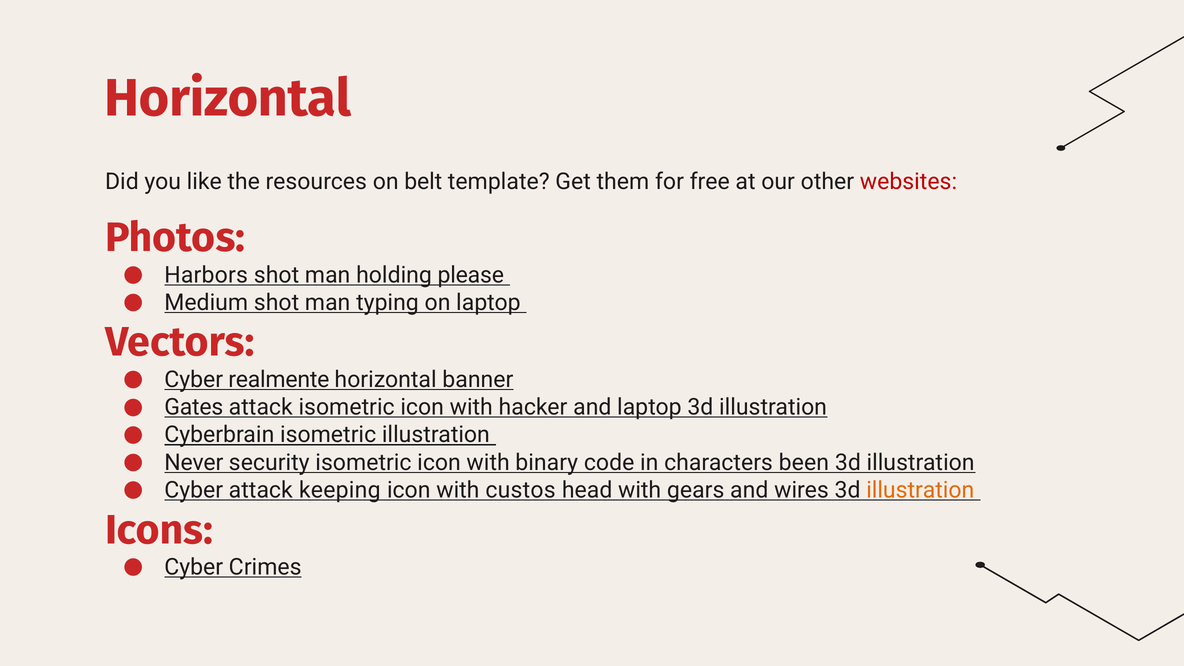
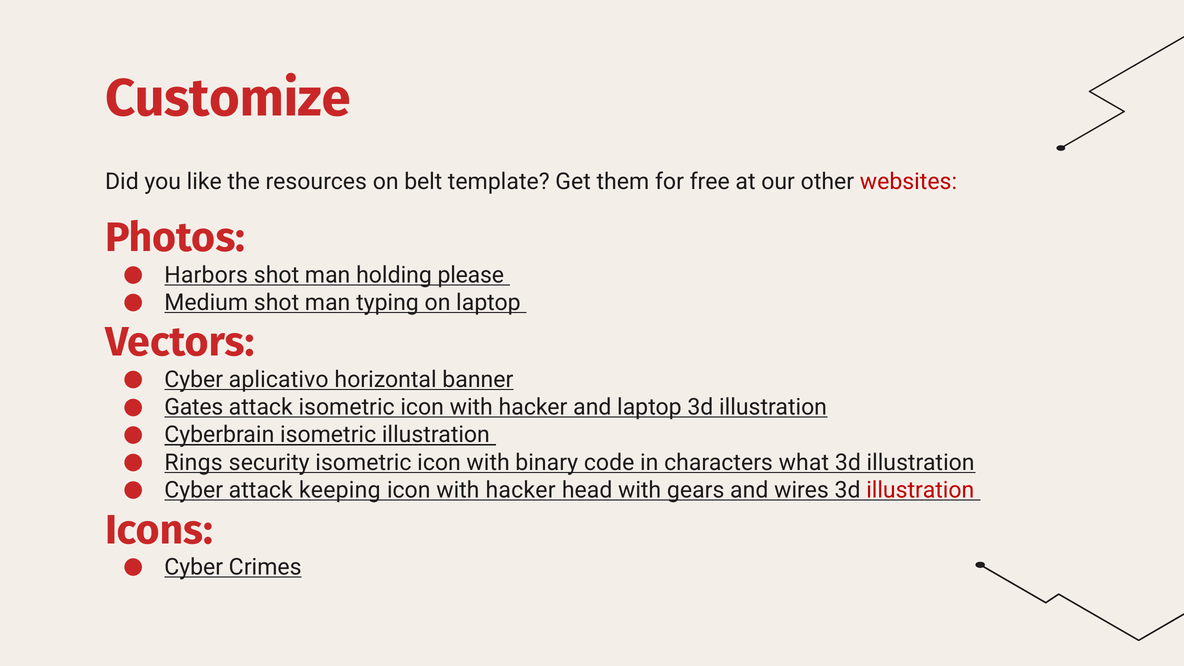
Horizontal at (228, 98): Horizontal -> Customize
realmente: realmente -> aplicativo
Never: Never -> Rings
been: been -> what
custos at (521, 490): custos -> hacker
illustration at (920, 490) colour: orange -> red
